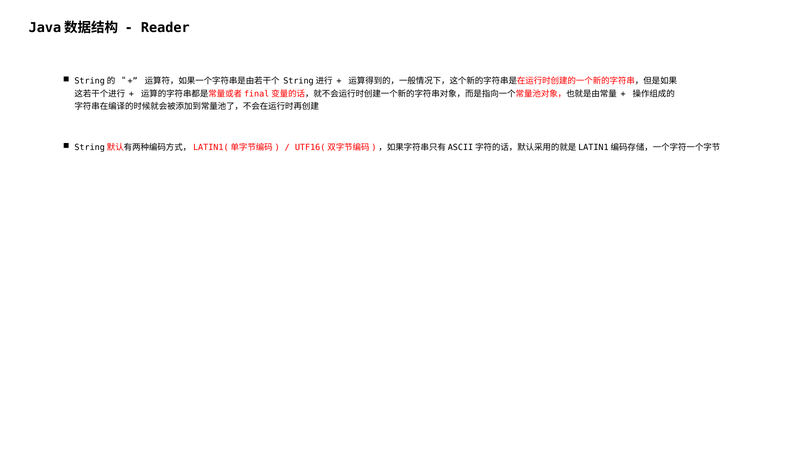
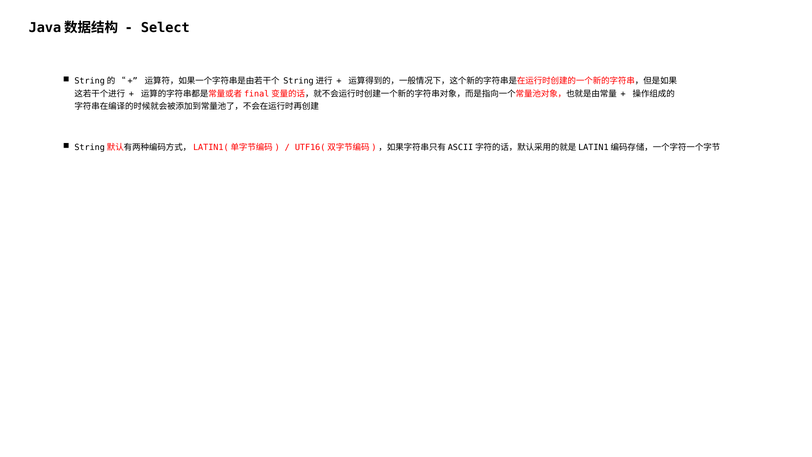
Reader: Reader -> Select
